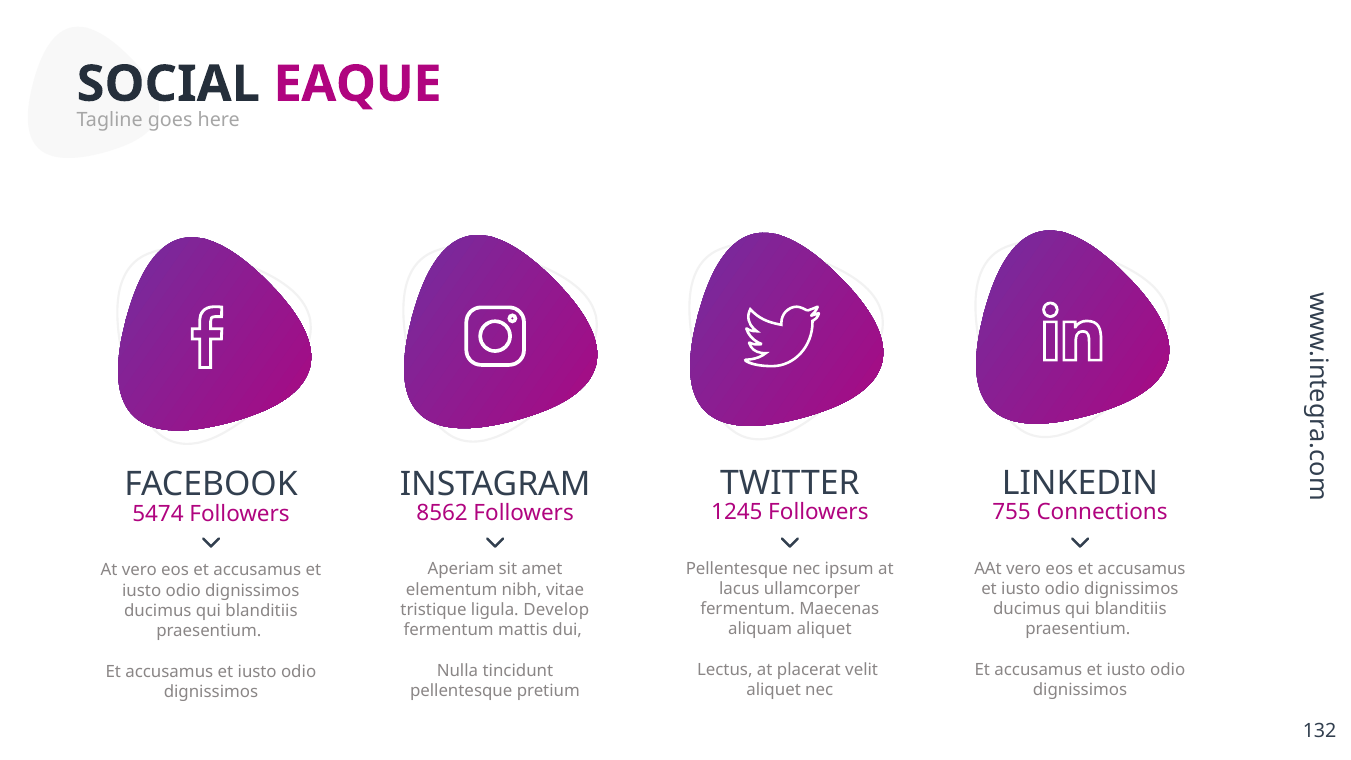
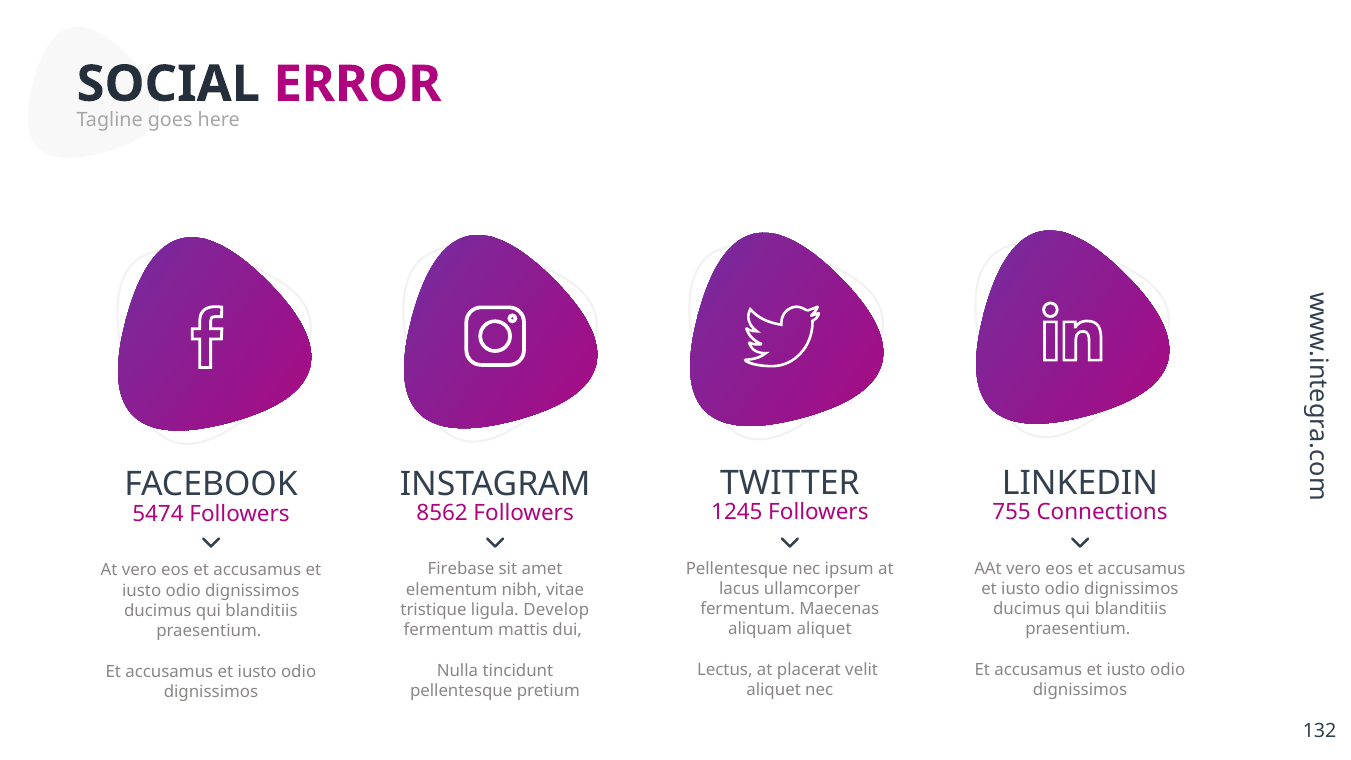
EAQUE: EAQUE -> ERROR
Aperiam: Aperiam -> Firebase
